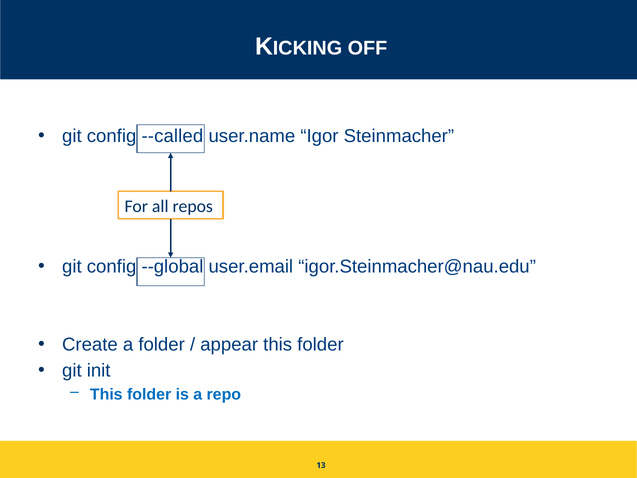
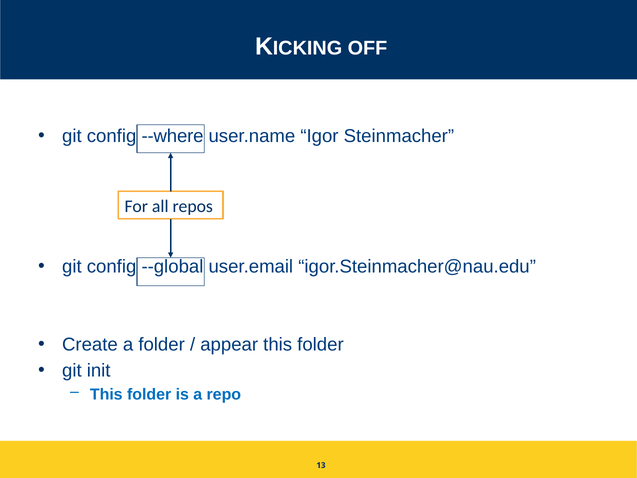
--called: --called -> --where
